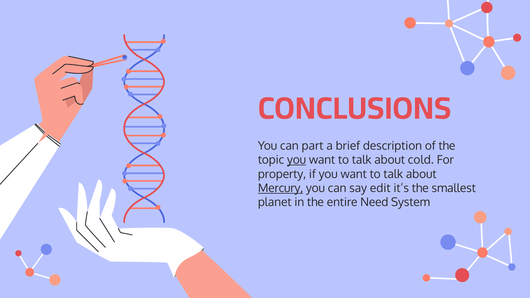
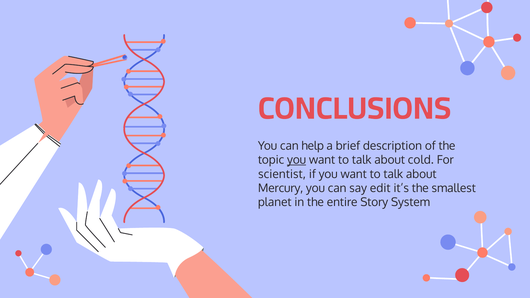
part: part -> help
property: property -> scientist
Mercury underline: present -> none
Need: Need -> Story
